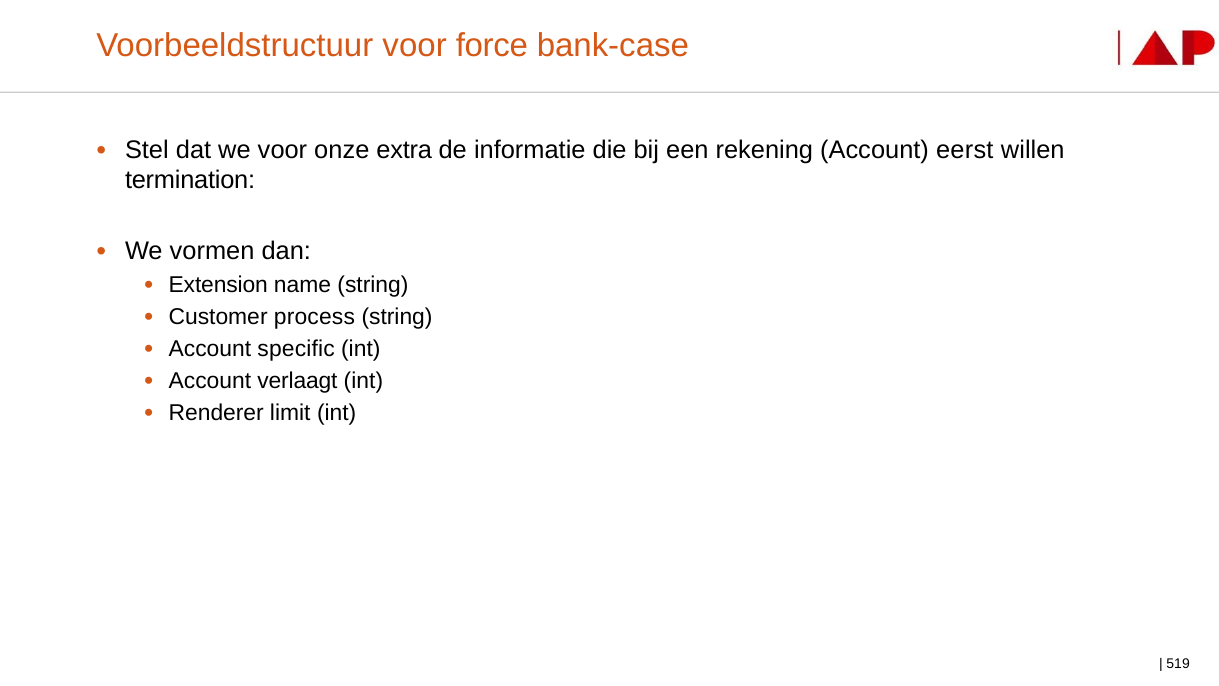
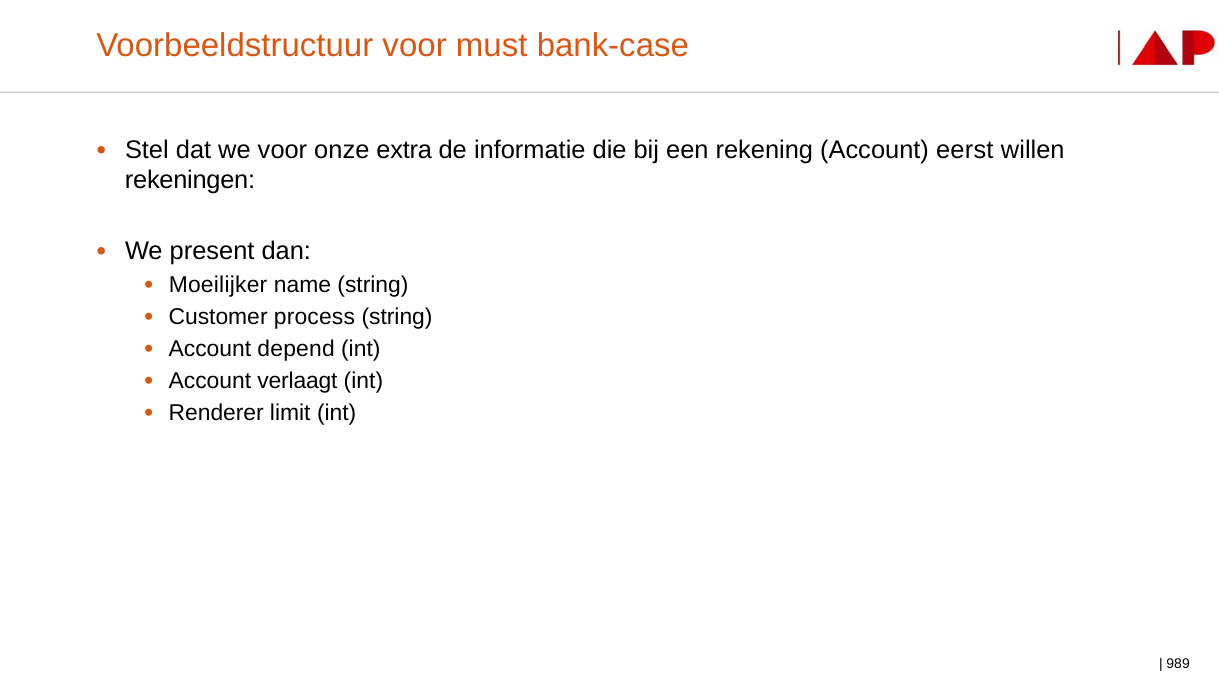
force: force -> must
termination: termination -> rekeningen
vormen: vormen -> present
Extension: Extension -> Moeilijker
specific: specific -> depend
519: 519 -> 989
